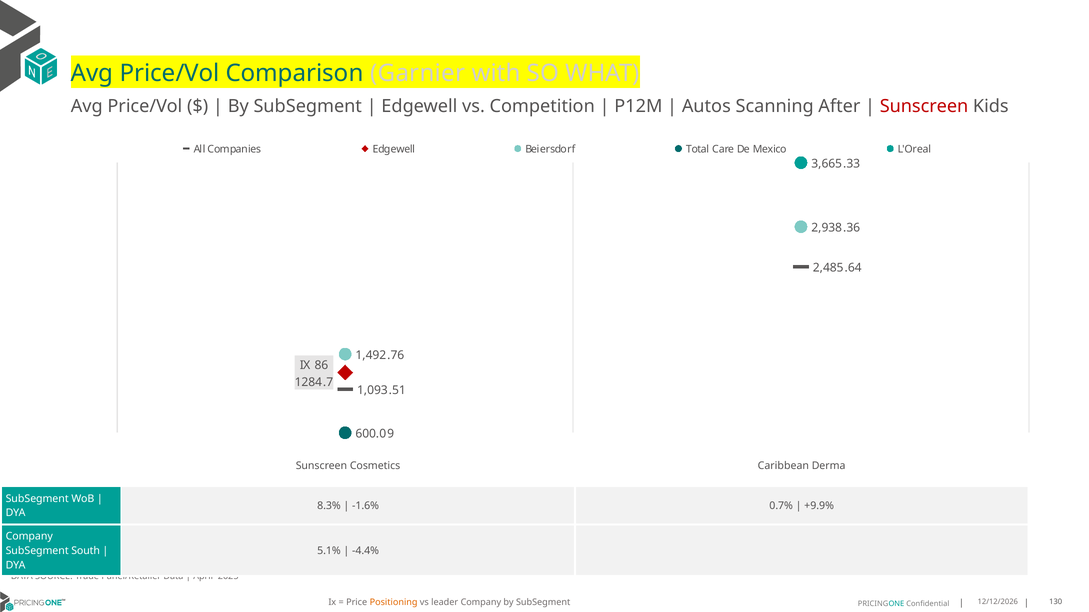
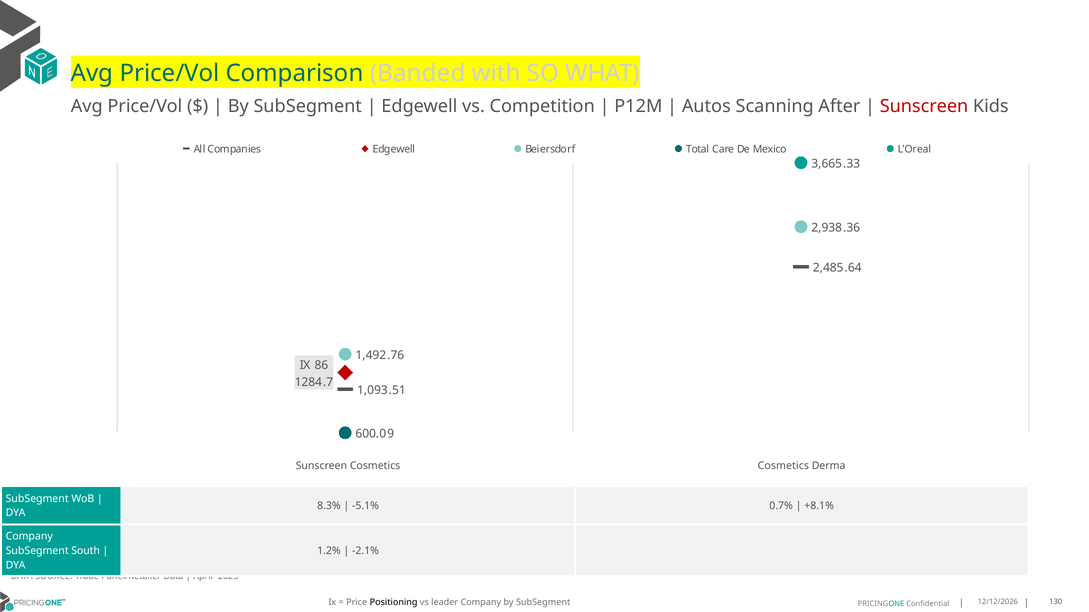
Garnier: Garnier -> Banded
Cosmetics Caribbean: Caribbean -> Cosmetics
-1.6%: -1.6% -> -5.1%
+9.9%: +9.9% -> +8.1%
5.1%: 5.1% -> 1.2%
-4.4%: -4.4% -> -2.1%
Positioning colour: orange -> black
